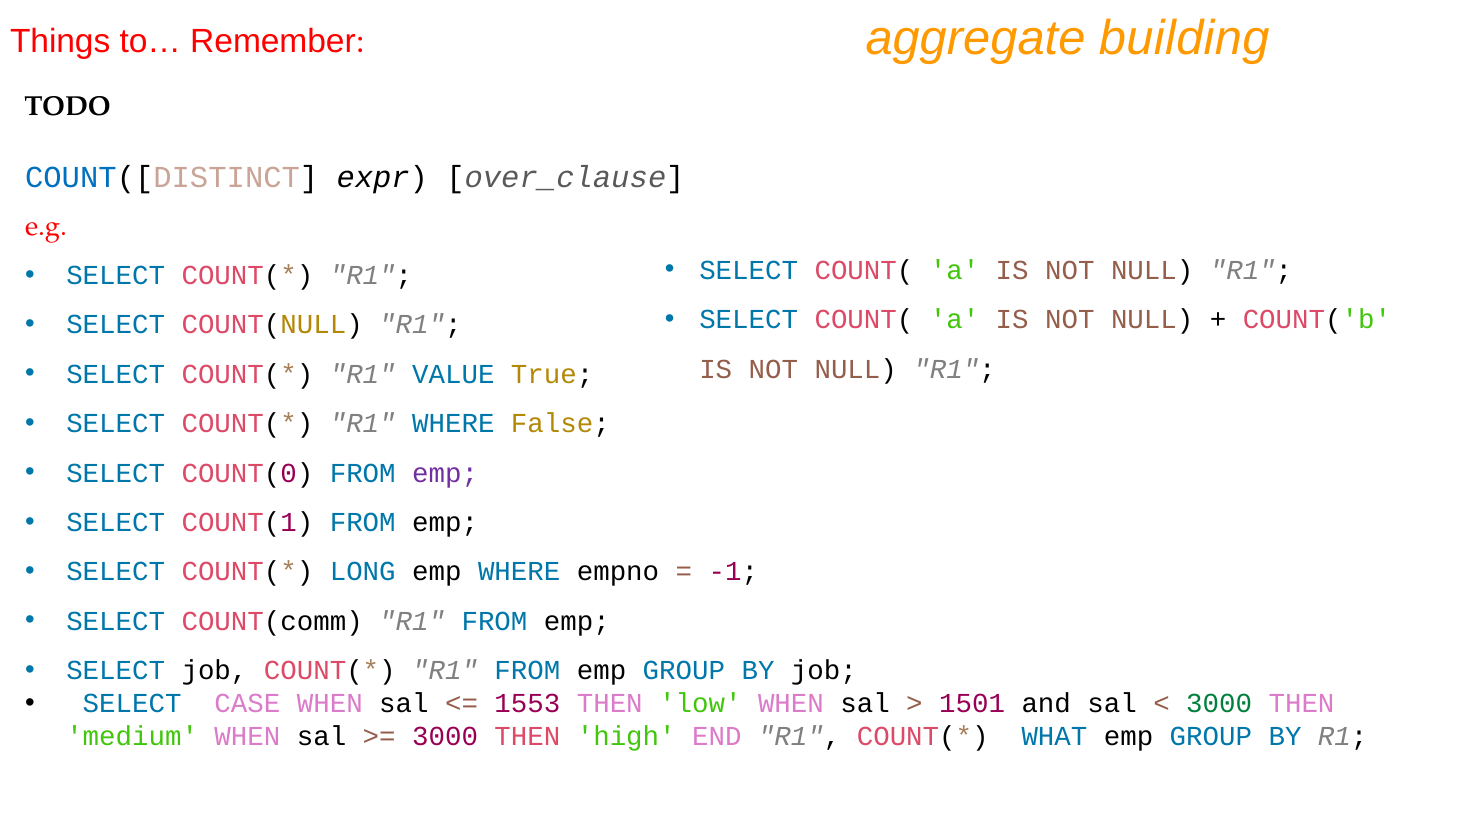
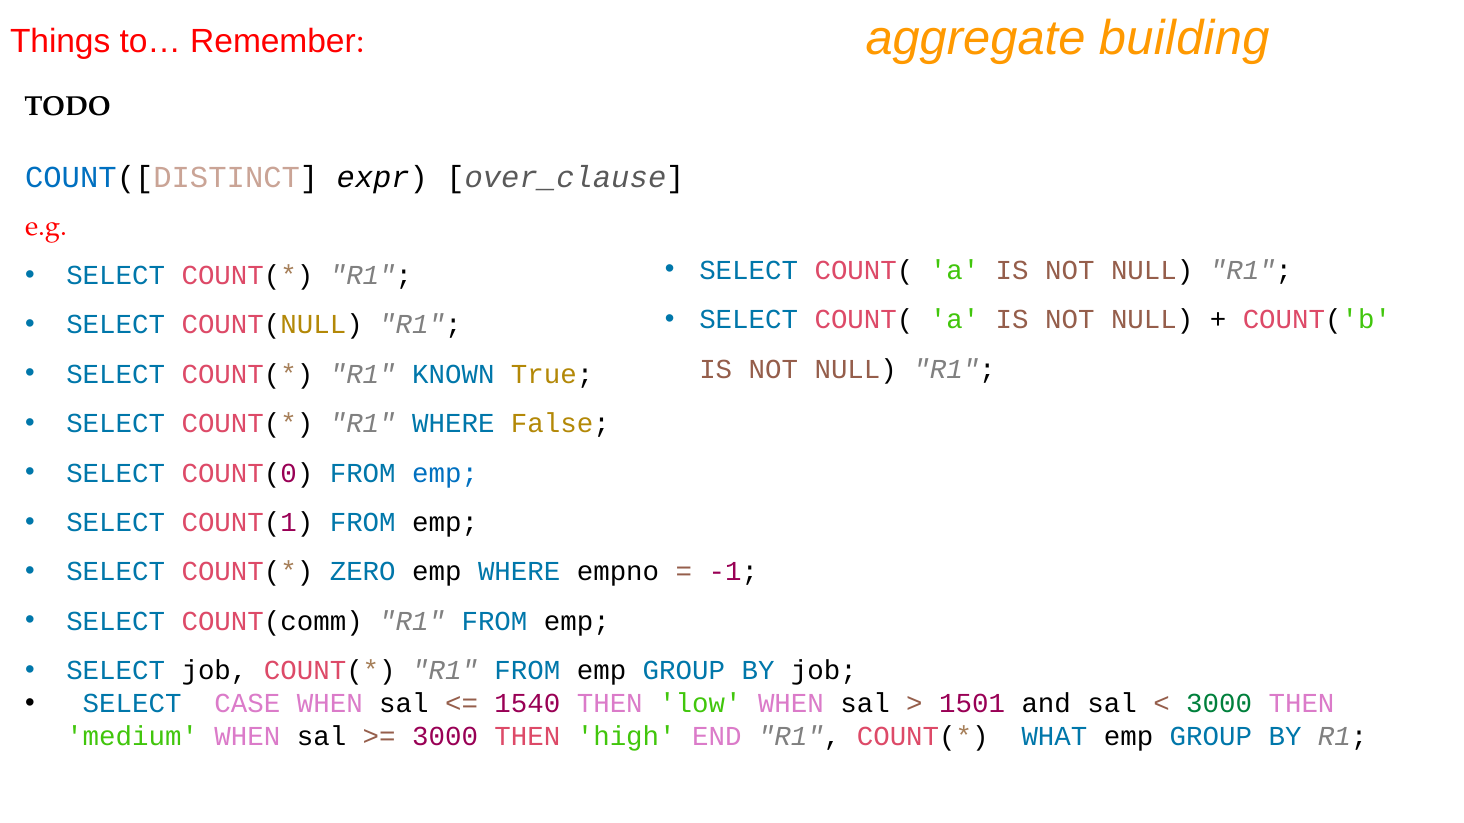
VALUE: VALUE -> KNOWN
emp at (445, 473) colour: purple -> blue
LONG: LONG -> ZERO
1553: 1553 -> 1540
